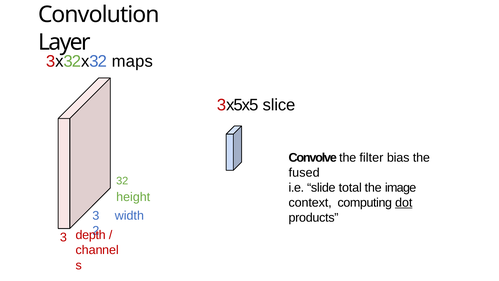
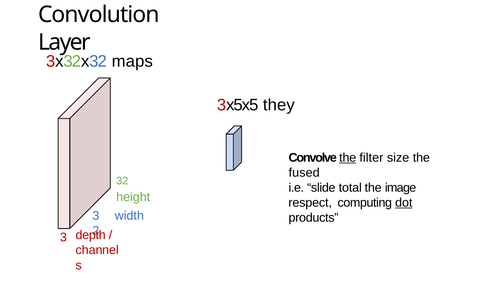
slice: slice -> they
the at (348, 157) underline: none -> present
bias: bias -> size
context: context -> respect
